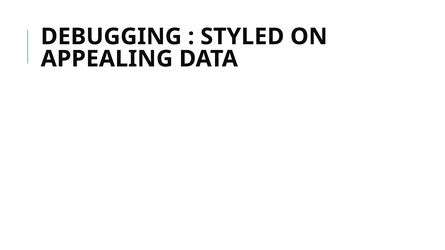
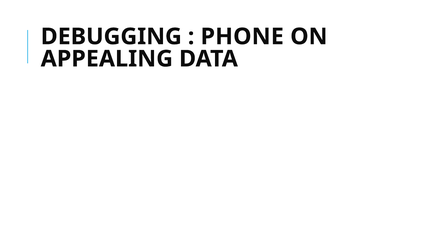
STYLED: STYLED -> PHONE
